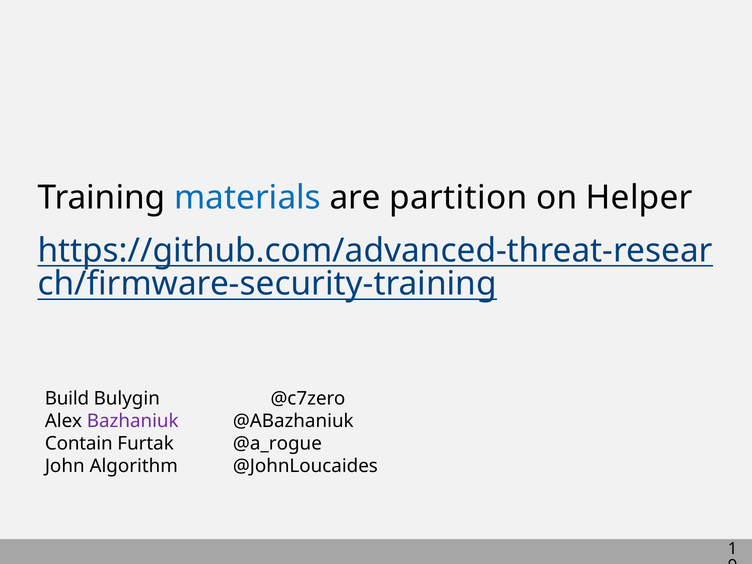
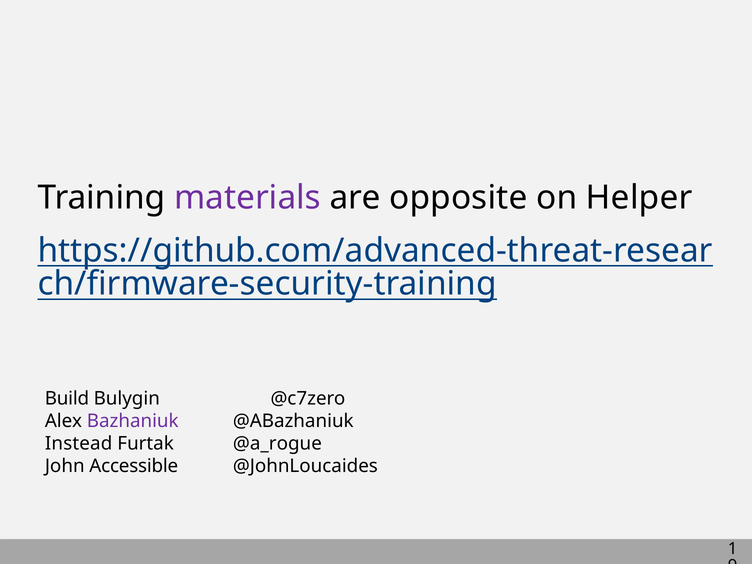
materials colour: blue -> purple
partition: partition -> opposite
Contain: Contain -> Instead
Algorithm: Algorithm -> Accessible
